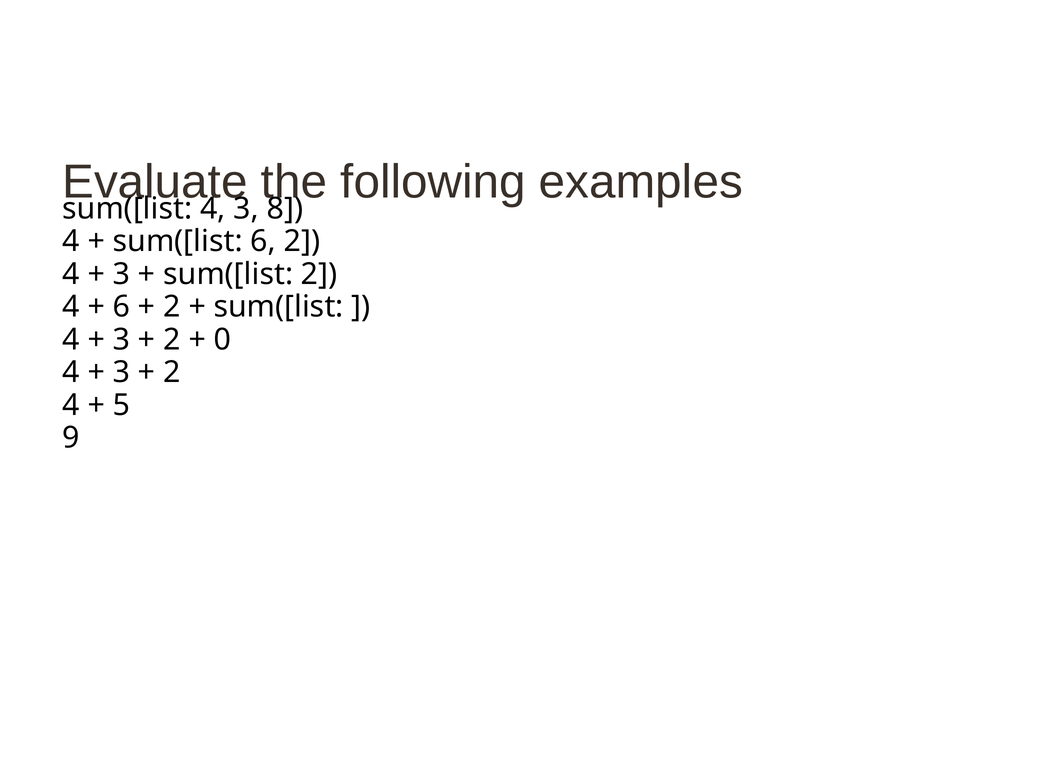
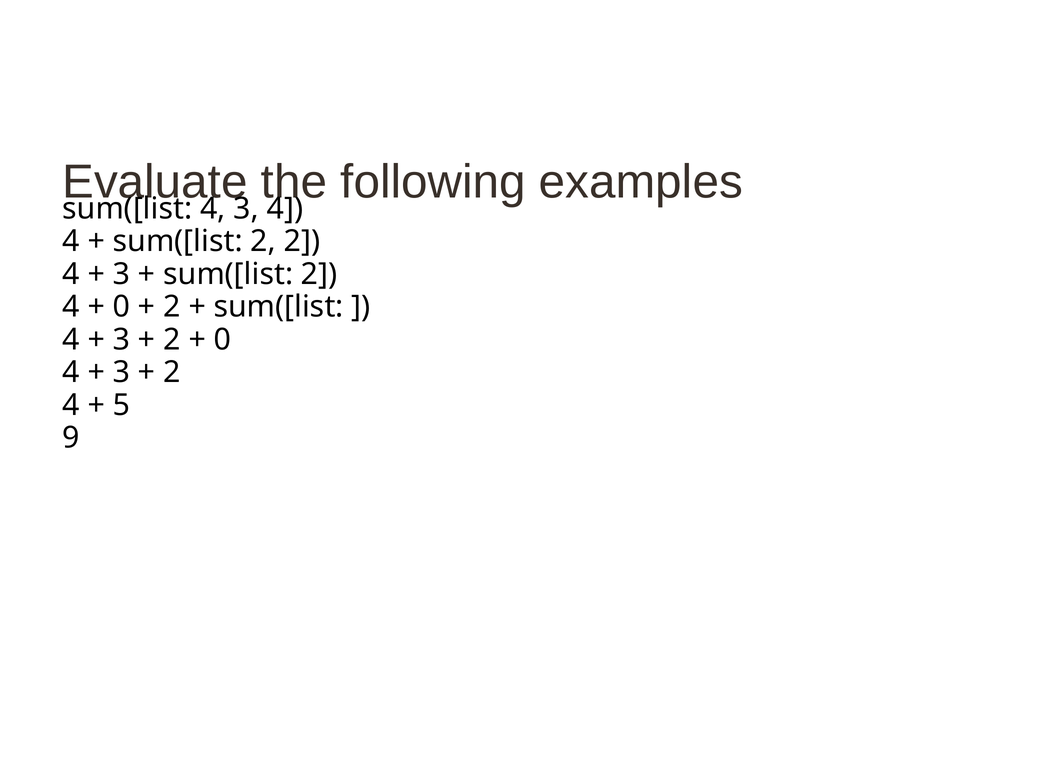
3 8: 8 -> 4
6 at (263, 241): 6 -> 2
6 at (122, 307): 6 -> 0
